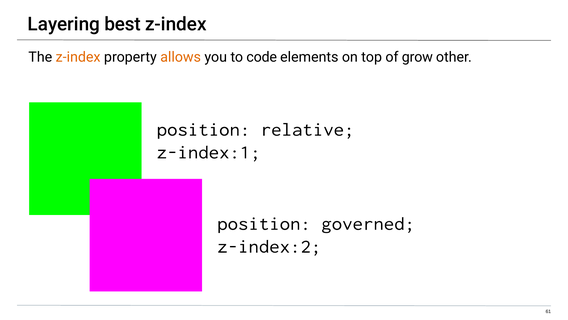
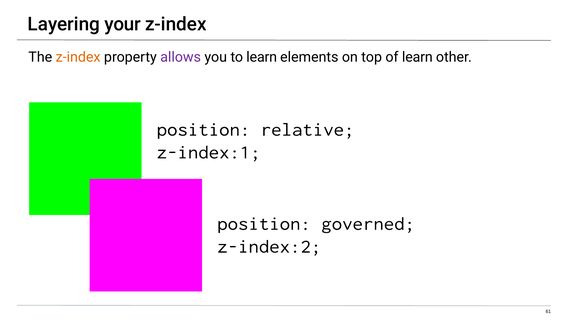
best: best -> your
allows colour: orange -> purple
to code: code -> learn
of grow: grow -> learn
